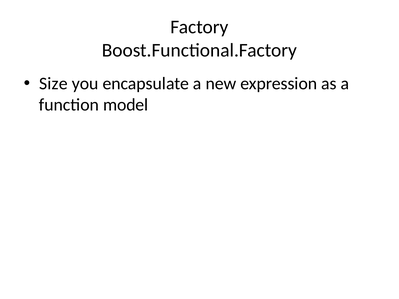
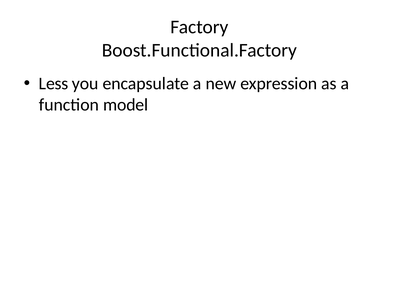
Size: Size -> Less
